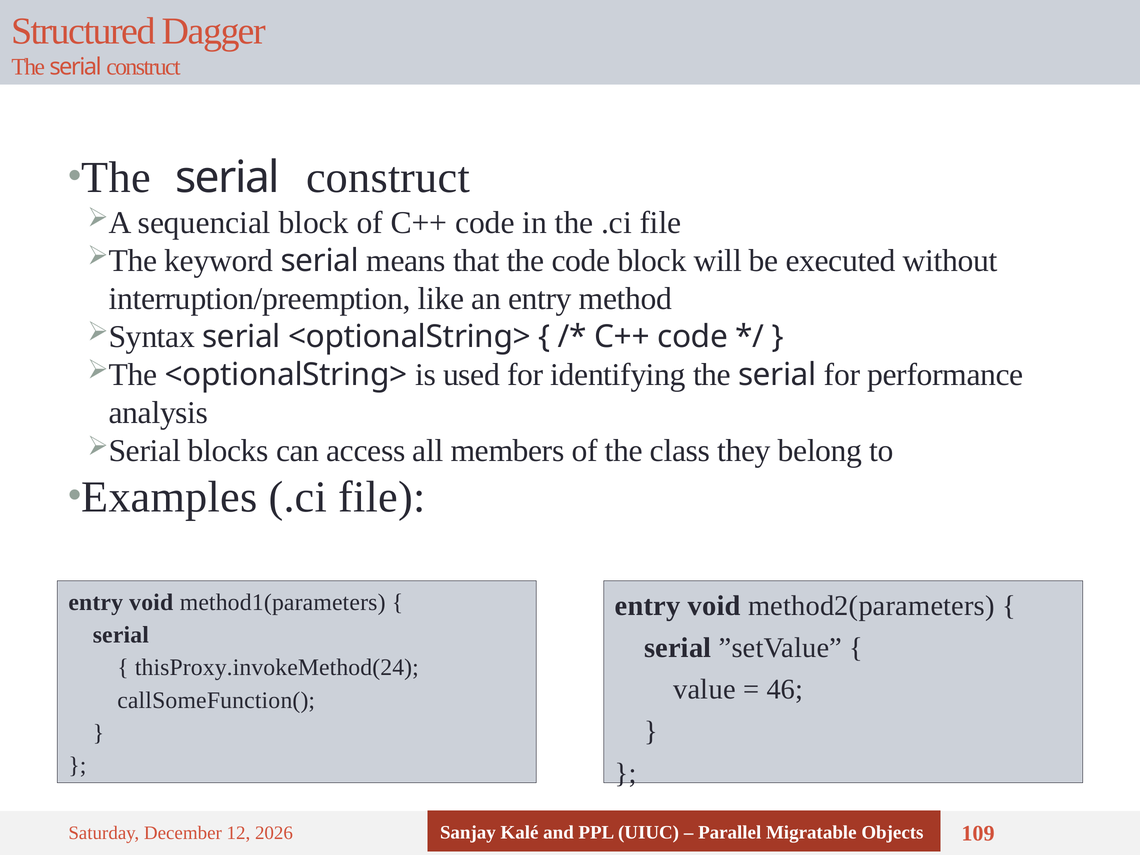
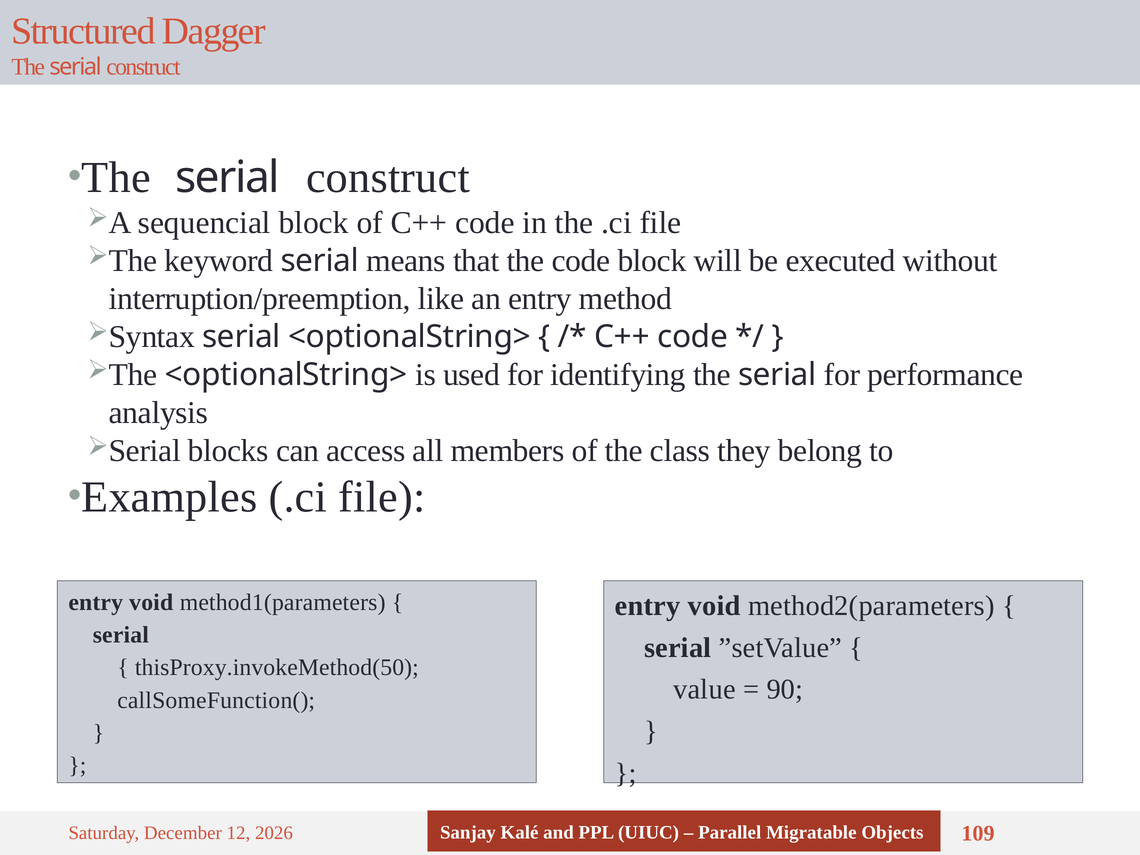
thisProxy.invokeMethod(24: thisProxy.invokeMethod(24 -> thisProxy.invokeMethod(50
46: 46 -> 90
